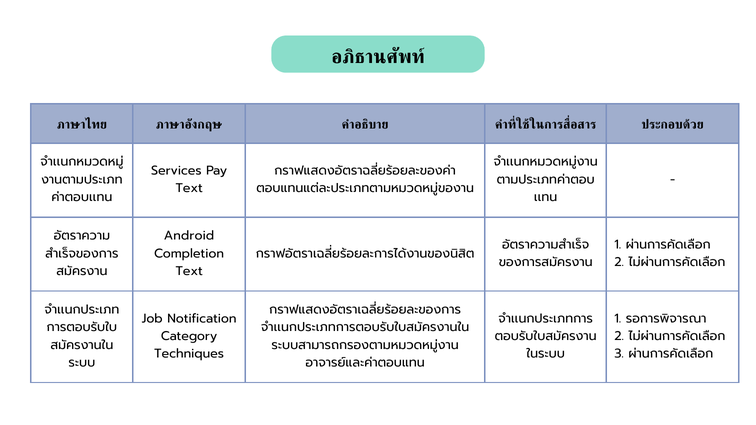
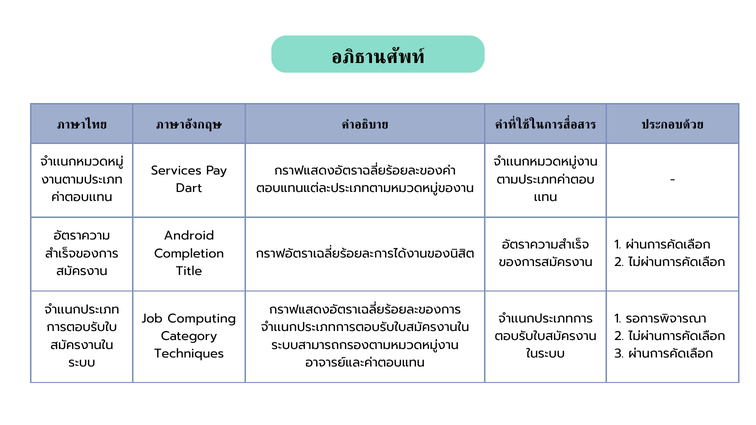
Text at (189, 188): Text -> Dart
Text at (189, 271): Text -> Title
Notification: Notification -> Computing
